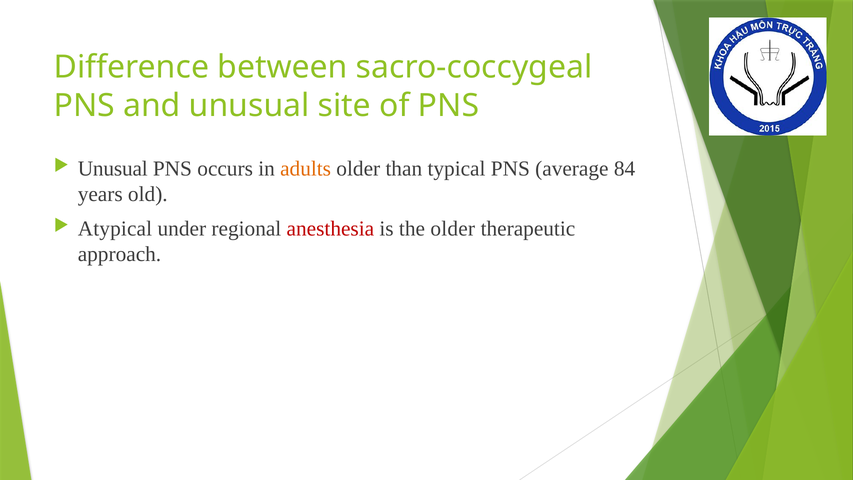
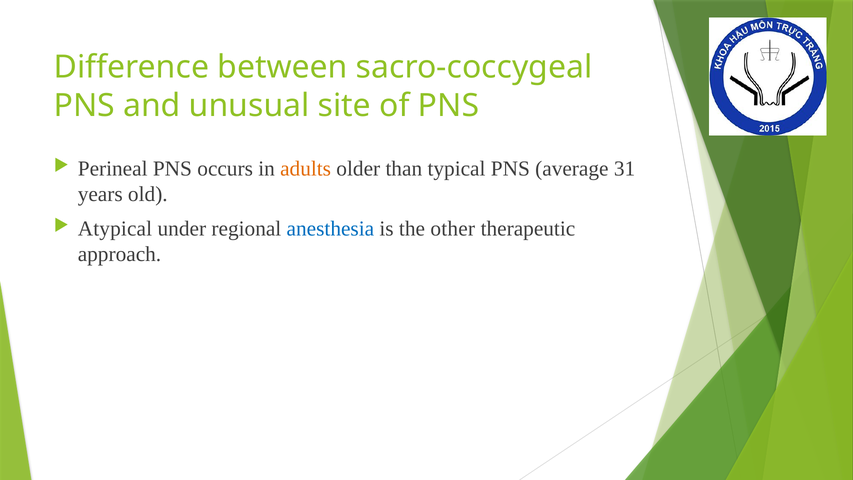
Unusual at (113, 169): Unusual -> Perineal
84: 84 -> 31
anesthesia colour: red -> blue
the older: older -> other
